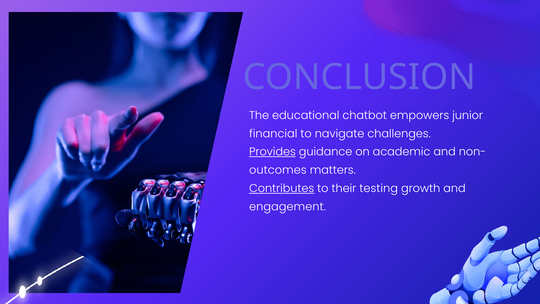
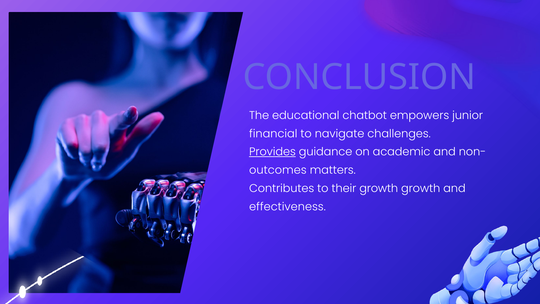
Contributes underline: present -> none
their testing: testing -> growth
engagement: engagement -> effectiveness
